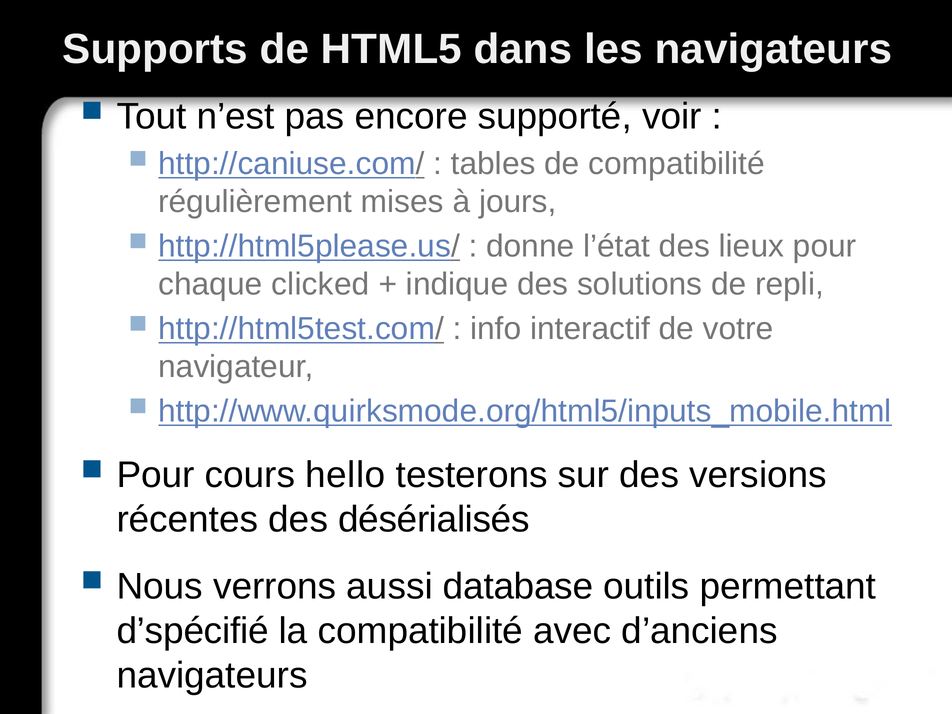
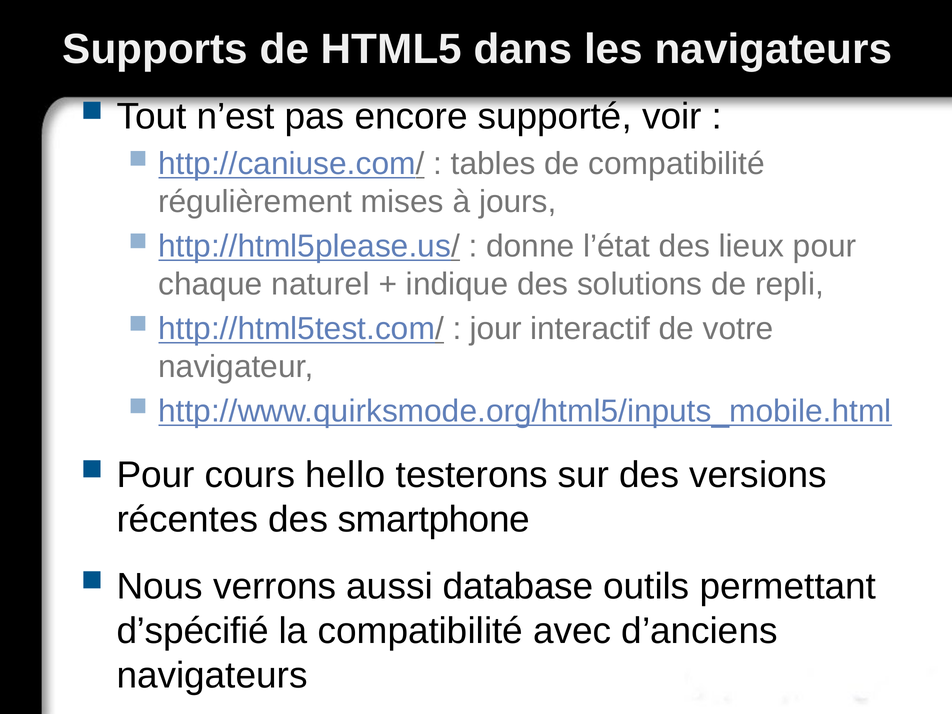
clicked: clicked -> naturel
info: info -> jour
désérialisés: désérialisés -> smartphone
